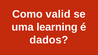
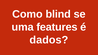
valid: valid -> blind
learning: learning -> features
